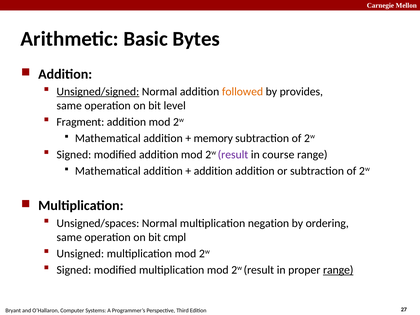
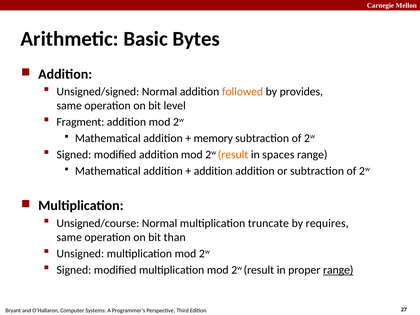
Unsigned/signed underline: present -> none
result at (233, 155) colour: purple -> orange
course: course -> spaces
Unsigned/spaces: Unsigned/spaces -> Unsigned/course
negation: negation -> truncate
ordering: ordering -> requires
cmpl: cmpl -> than
